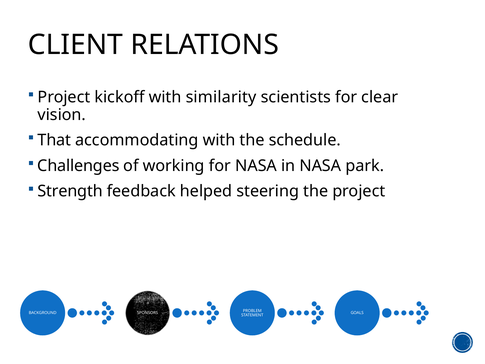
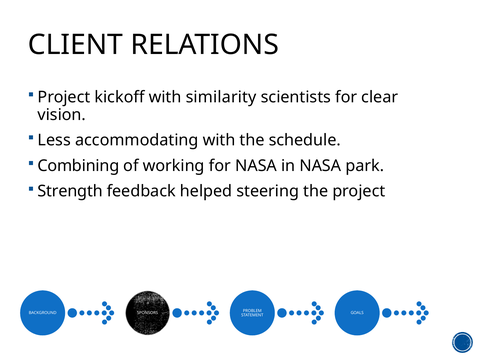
That: That -> Less
Challenges: Challenges -> Combining
